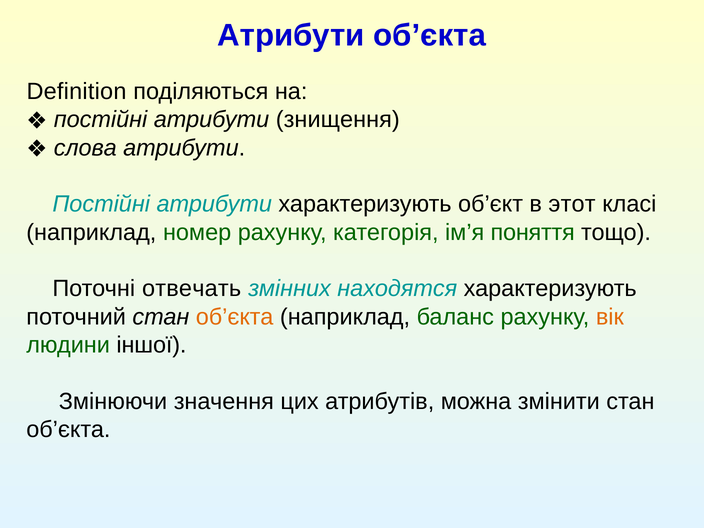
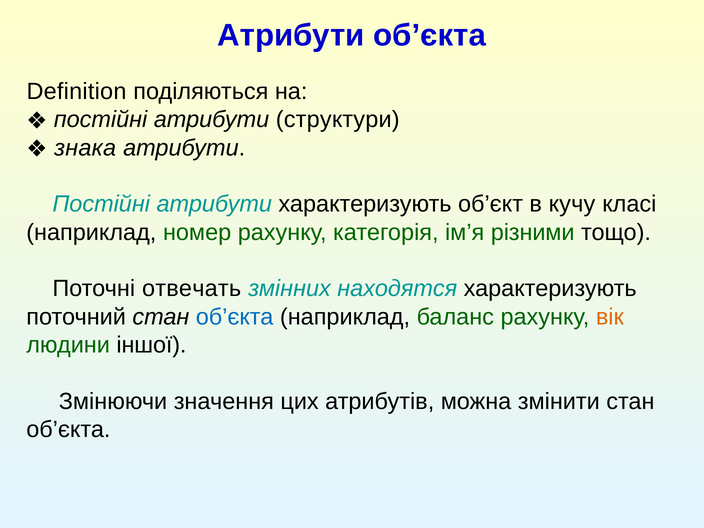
знищення: знищення -> структури
слова: слова -> знака
этот: этот -> кучу
поняття: поняття -> різними
об’єкта at (235, 317) colour: orange -> blue
